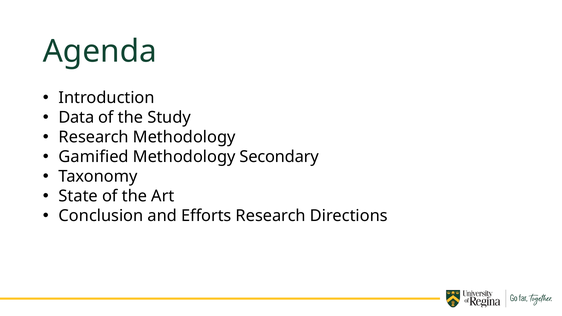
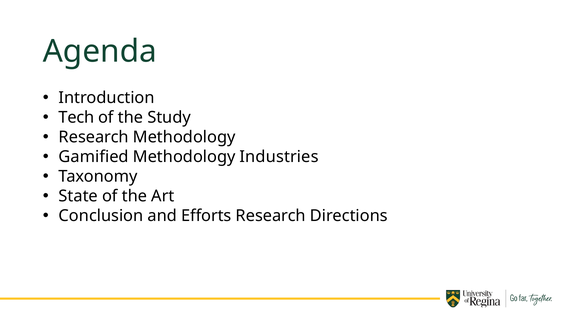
Data: Data -> Tech
Secondary: Secondary -> Industries
